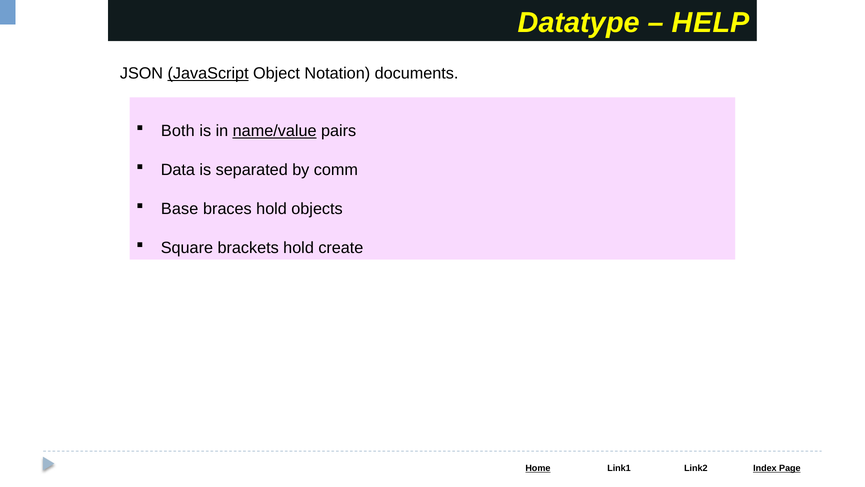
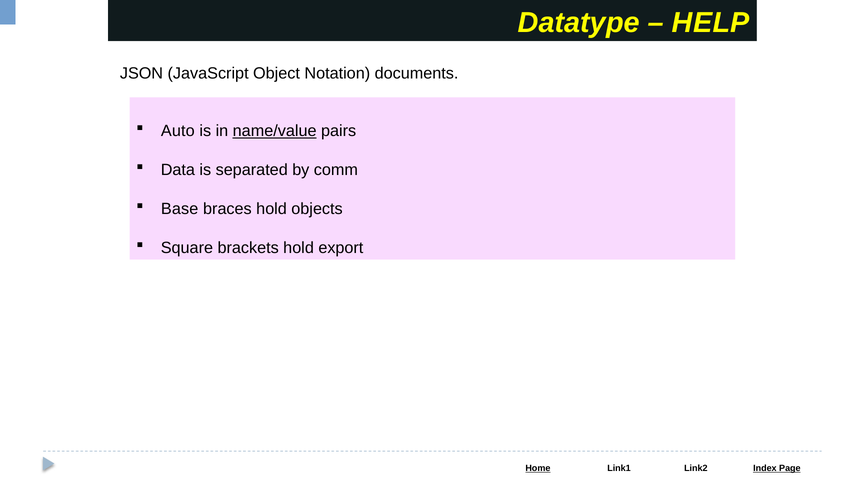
JavaScript underline: present -> none
Both: Both -> Auto
create: create -> export
